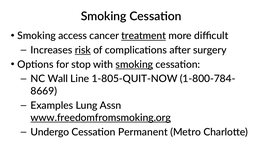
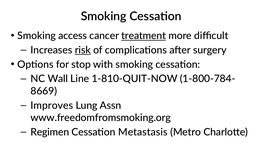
smoking at (134, 64) underline: present -> none
1-805-QUIT-NOW: 1-805-QUIT-NOW -> 1-810-QUIT-NOW
Examples: Examples -> Improves
www.freedomfromsmoking.org underline: present -> none
Undergo: Undergo -> Regimen
Permanent: Permanent -> Metastasis
